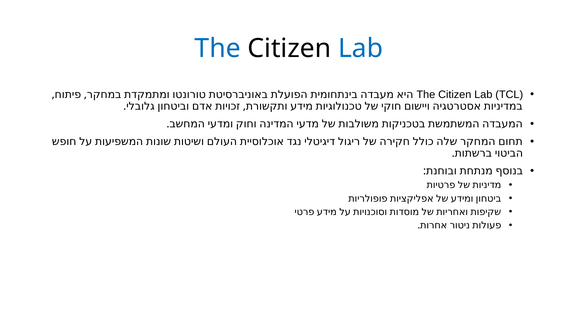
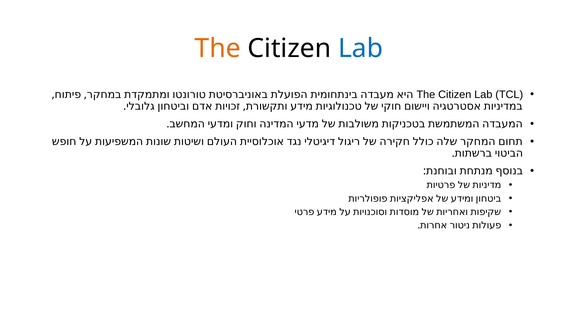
The at (218, 49) colour: blue -> orange
